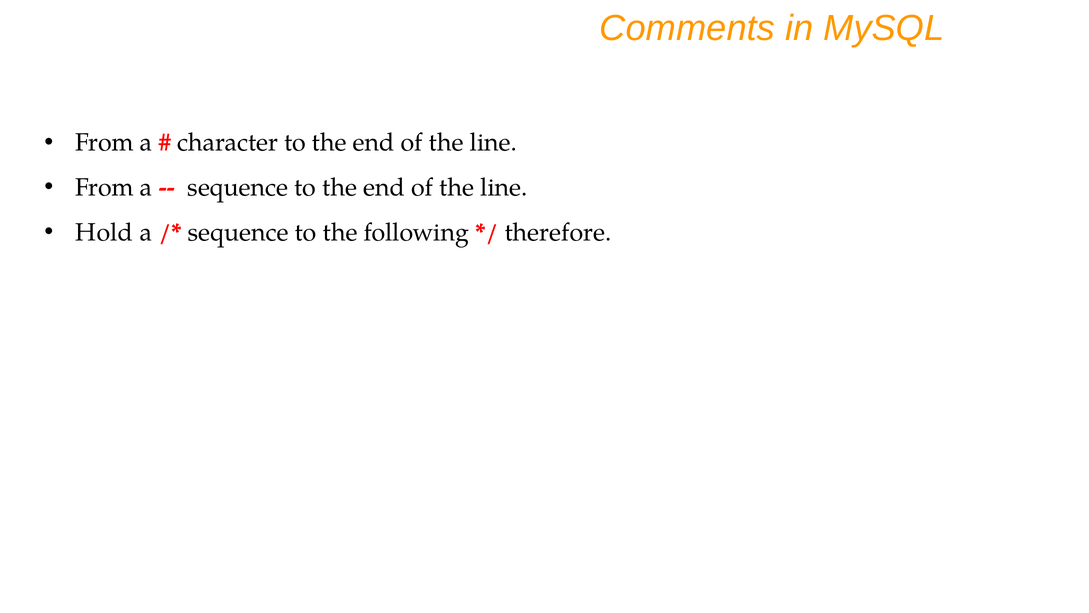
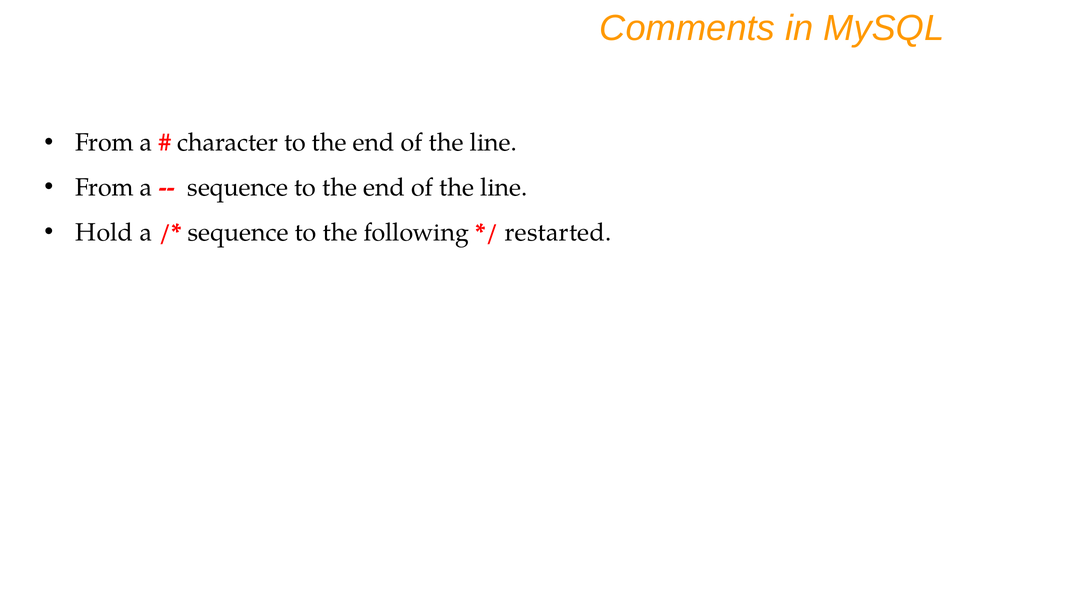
therefore: therefore -> restarted
